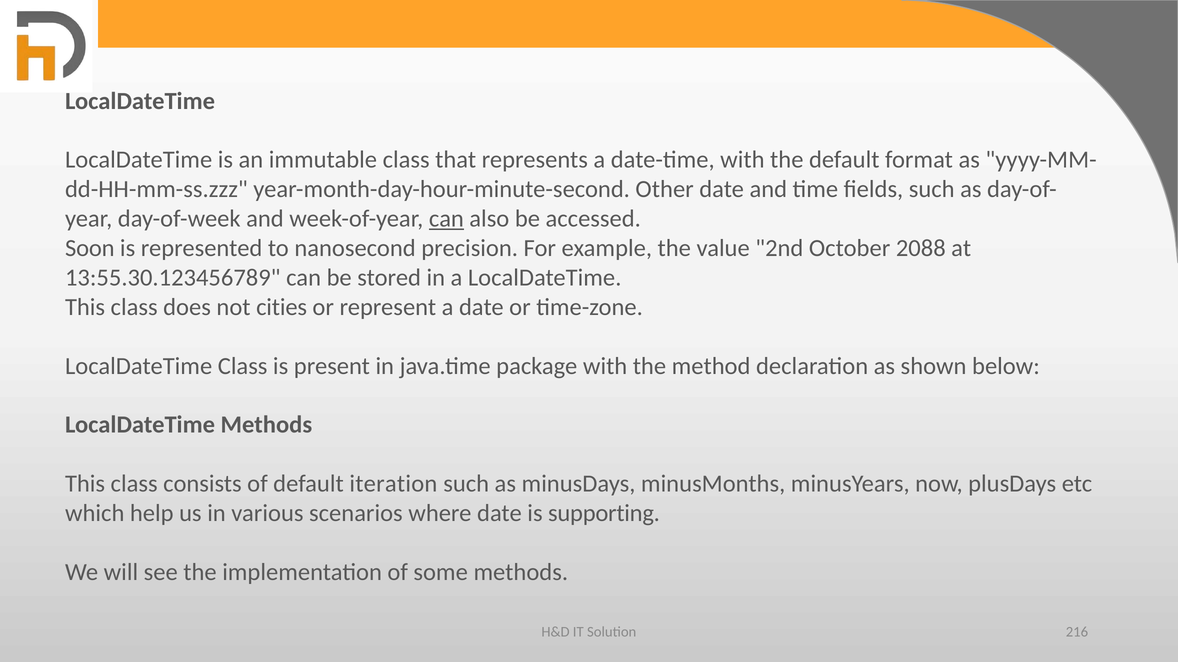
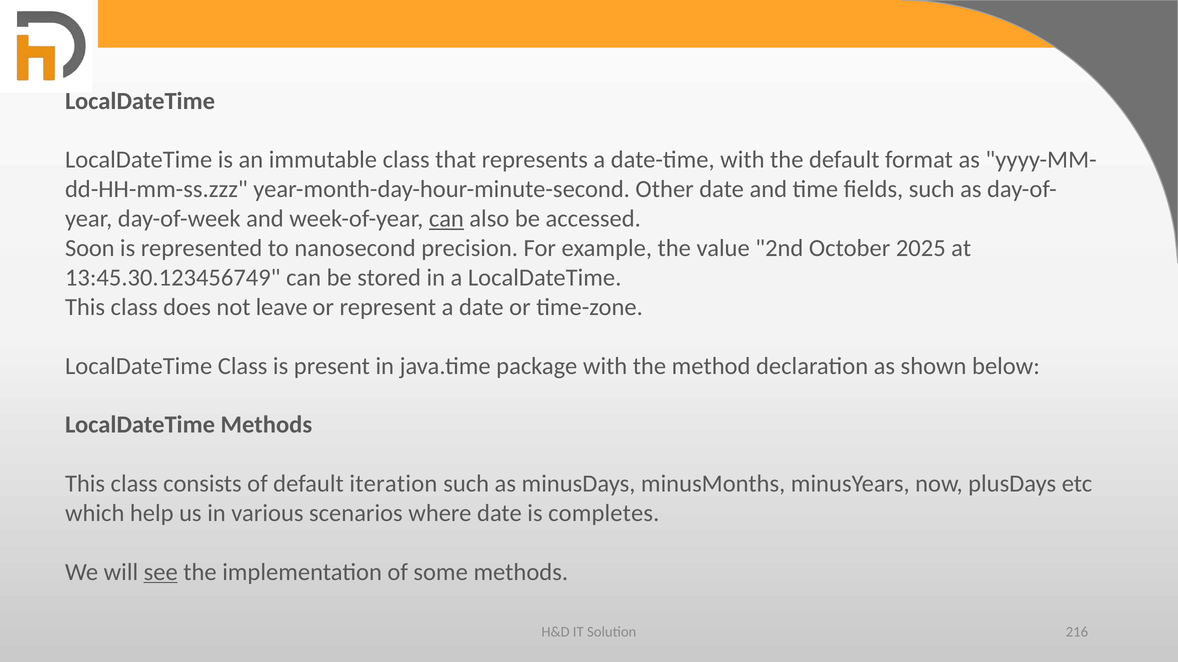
2088: 2088 -> 2025
13:55.30.123456789: 13:55.30.123456789 -> 13:45.30.123456749
cities: cities -> leave
supporting: supporting -> completes
see underline: none -> present
